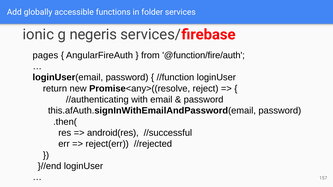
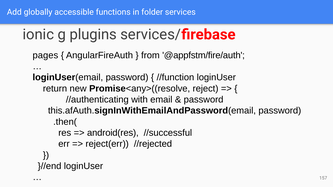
negeris: negeris -> plugins
@function/fire/auth: @function/fire/auth -> @appfstm/fire/auth
